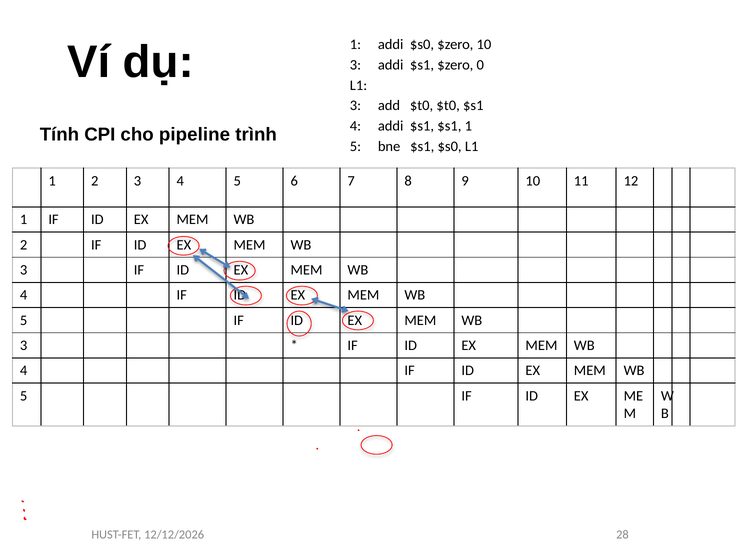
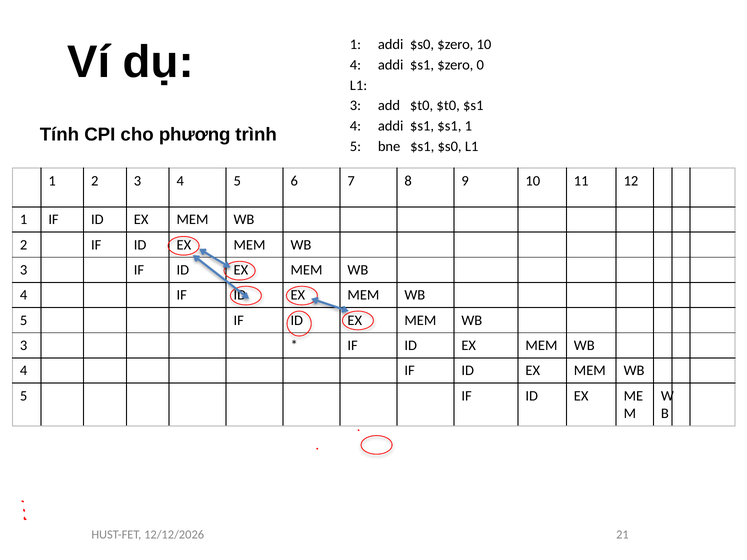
3 at (355, 65): 3 -> 4
pipeline: pipeline -> phương
28: 28 -> 21
